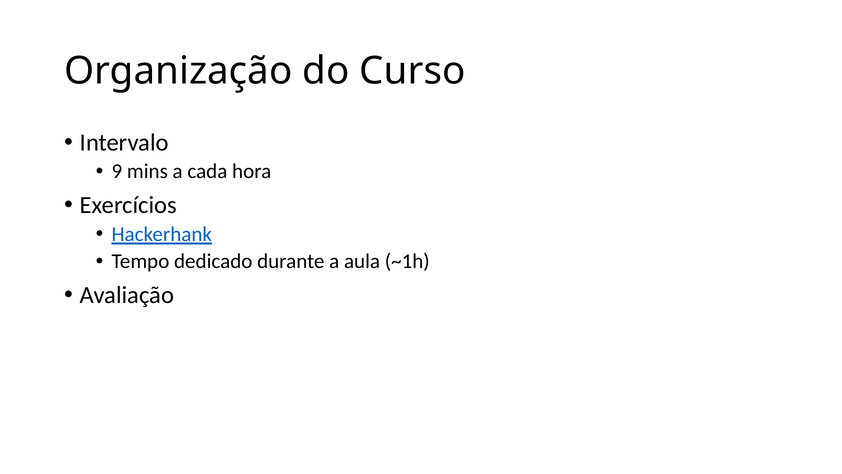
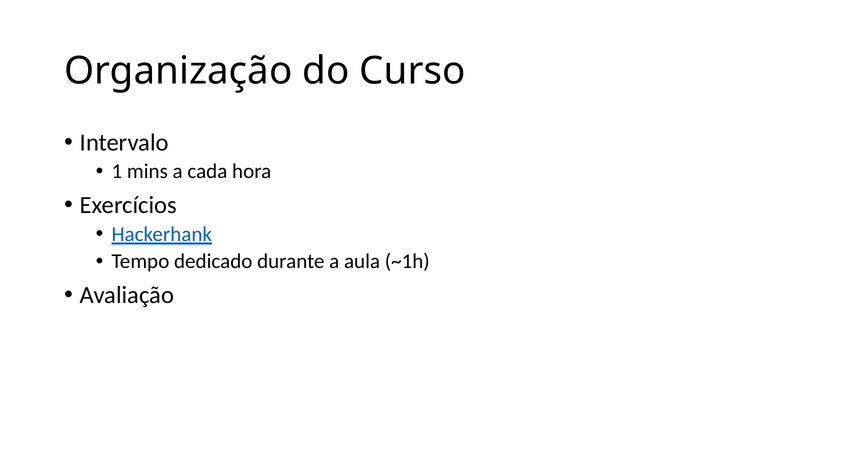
9: 9 -> 1
